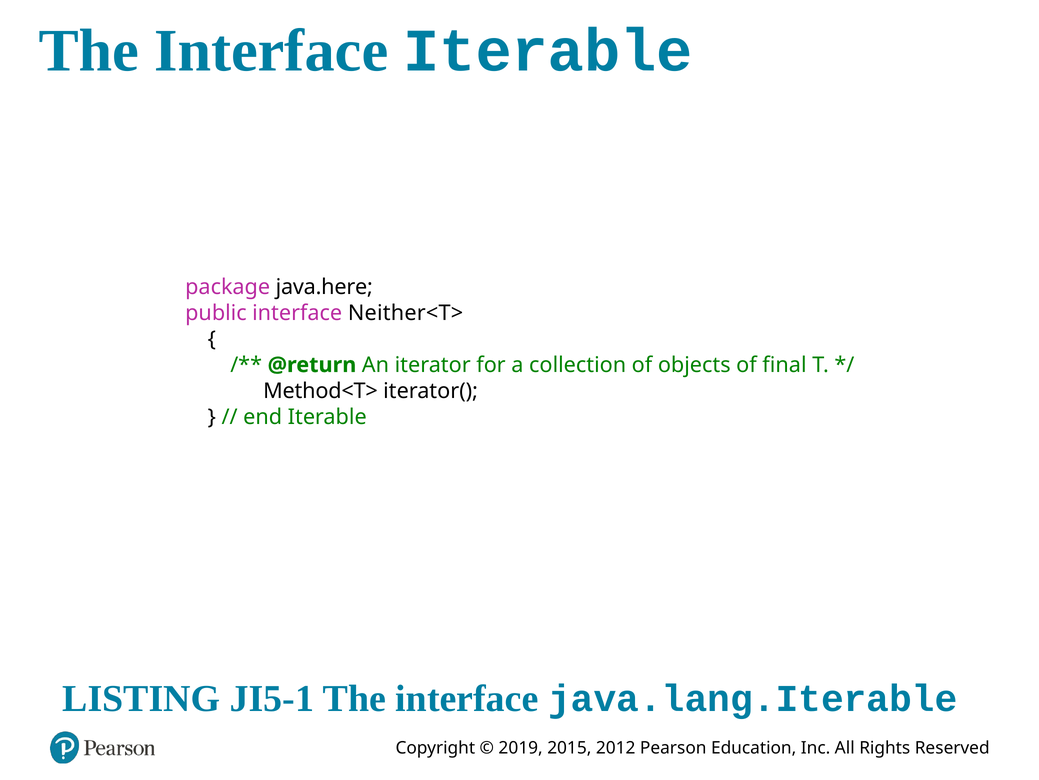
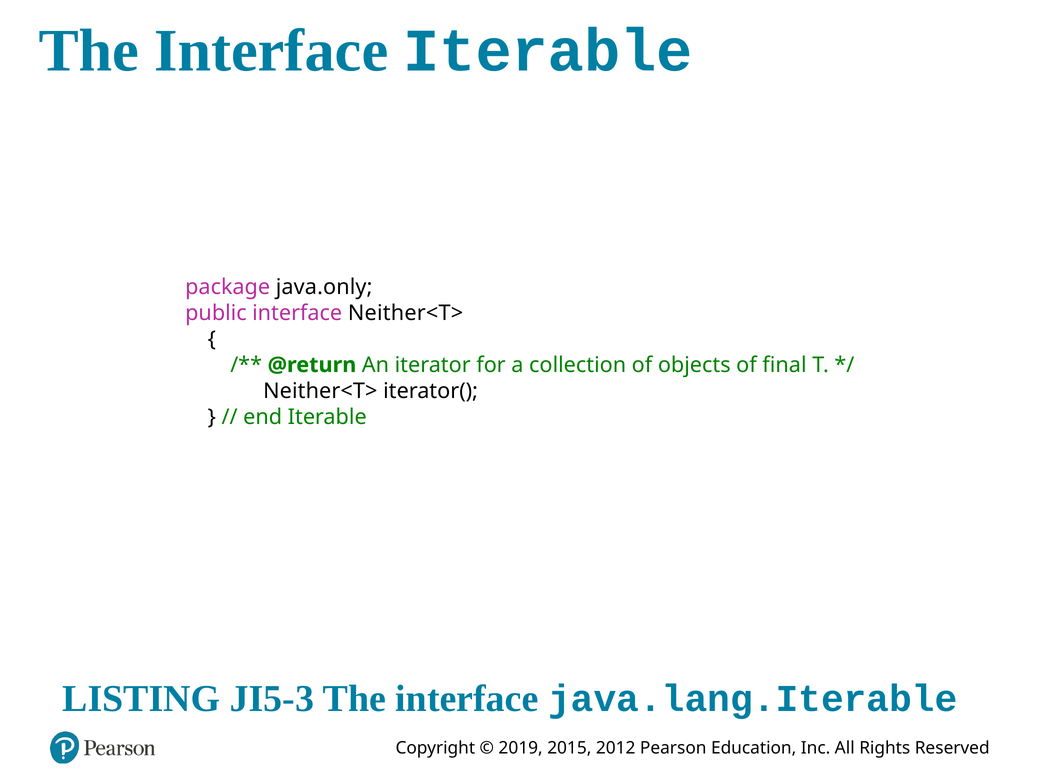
java.here: java.here -> java.only
Method<T> at (320, 391): Method<T> -> Neither<T>
JI5-1: JI5-1 -> JI5-3
